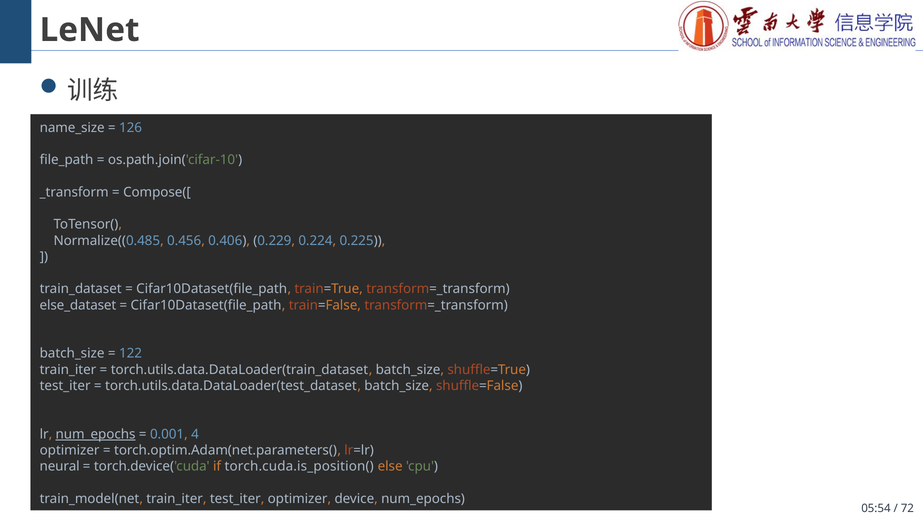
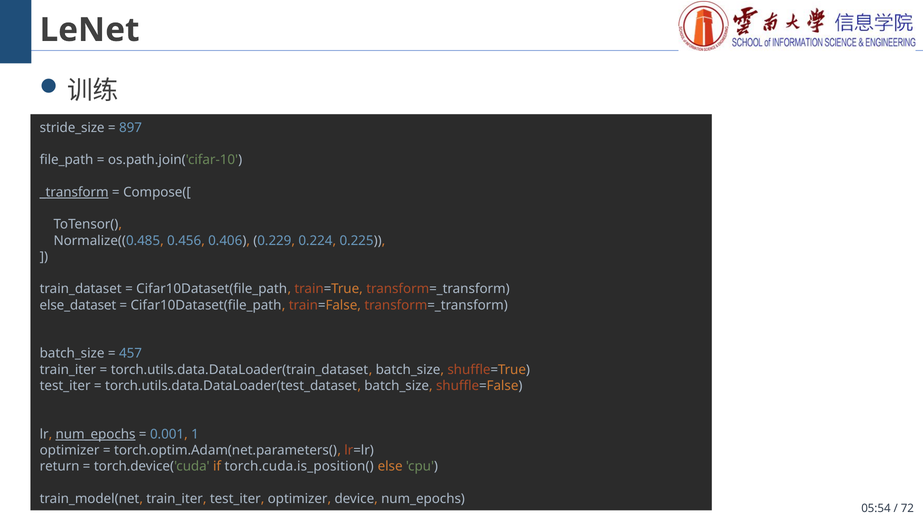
name_size: name_size -> stride_size
126: 126 -> 897
_transform underline: none -> present
122: 122 -> 457
4: 4 -> 1
neural: neural -> return
